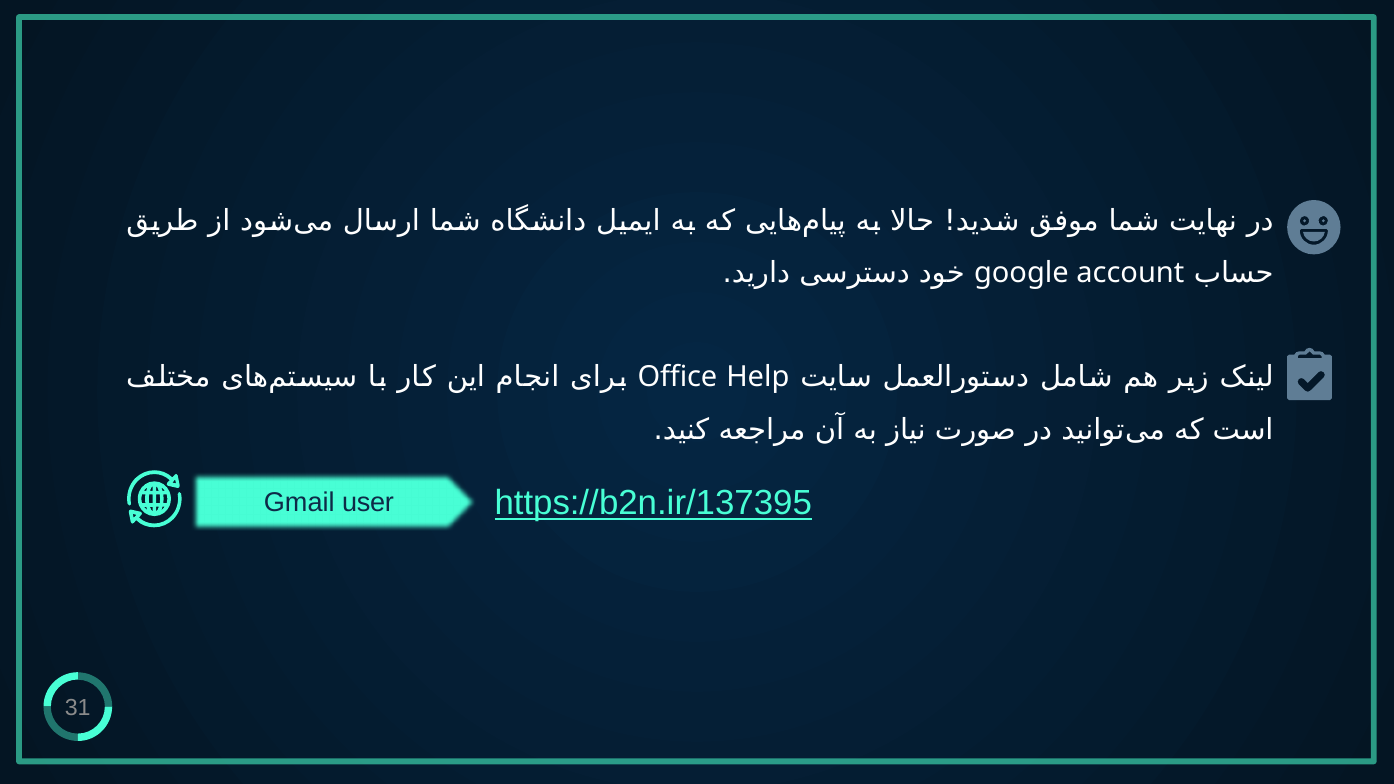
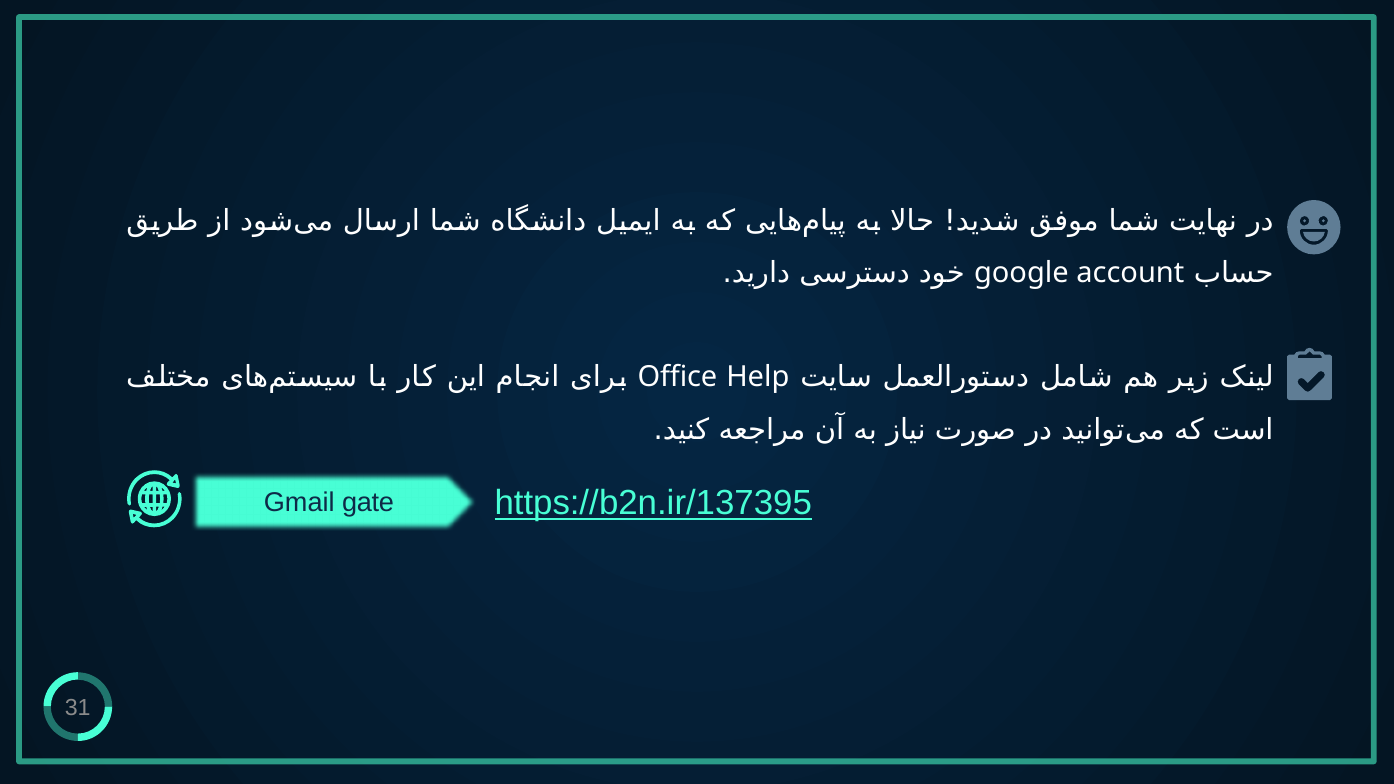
user: user -> gate
